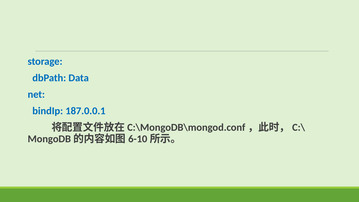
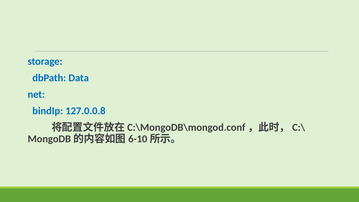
187.0.0.1: 187.0.0.1 -> 127.0.0.8
